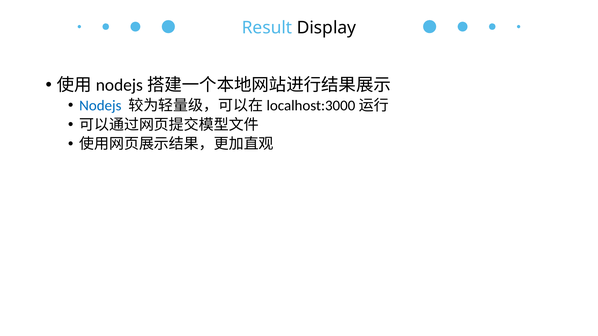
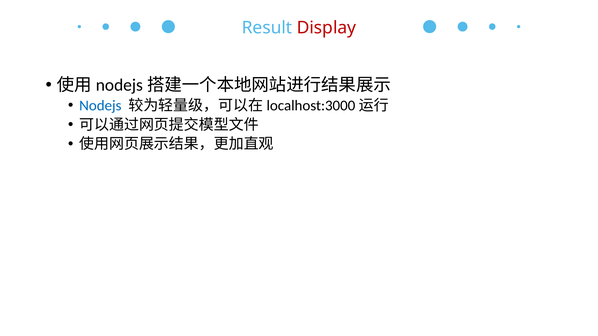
Display colour: black -> red
